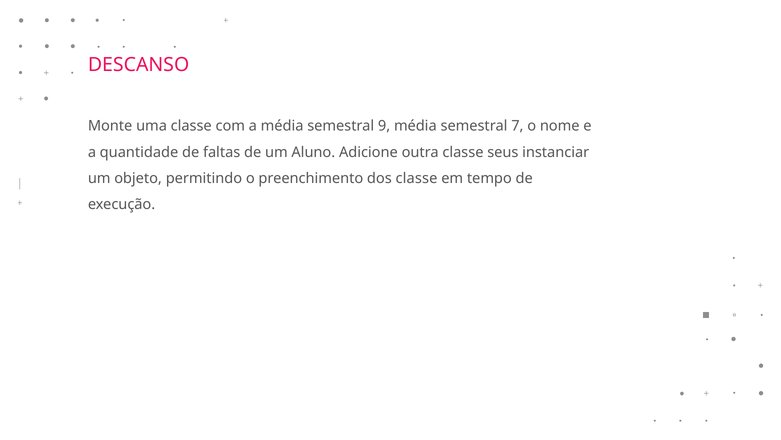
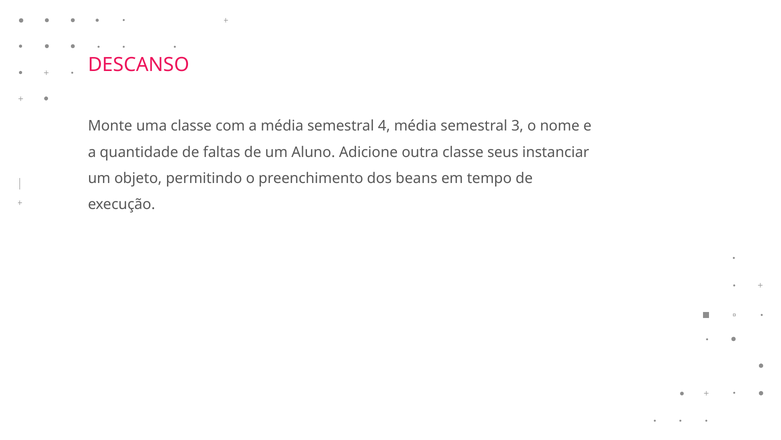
9: 9 -> 4
7: 7 -> 3
dos classe: classe -> beans
